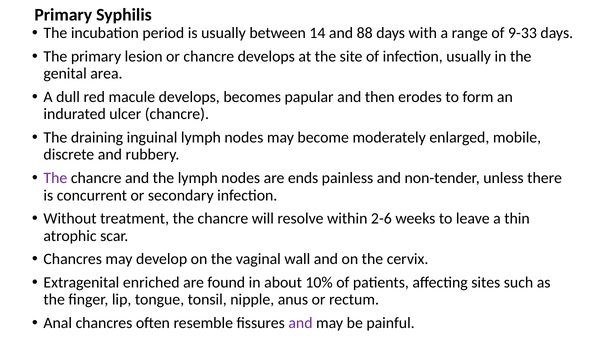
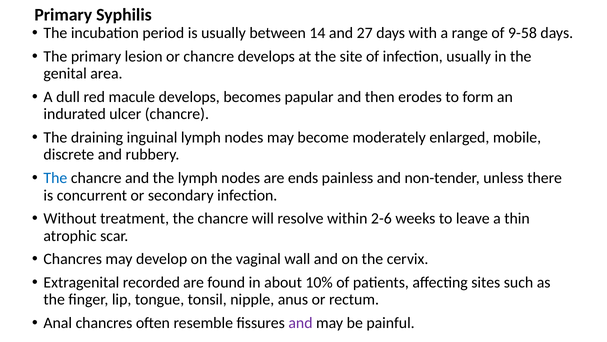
88: 88 -> 27
9-33: 9-33 -> 9-58
The at (55, 178) colour: purple -> blue
enriched: enriched -> recorded
